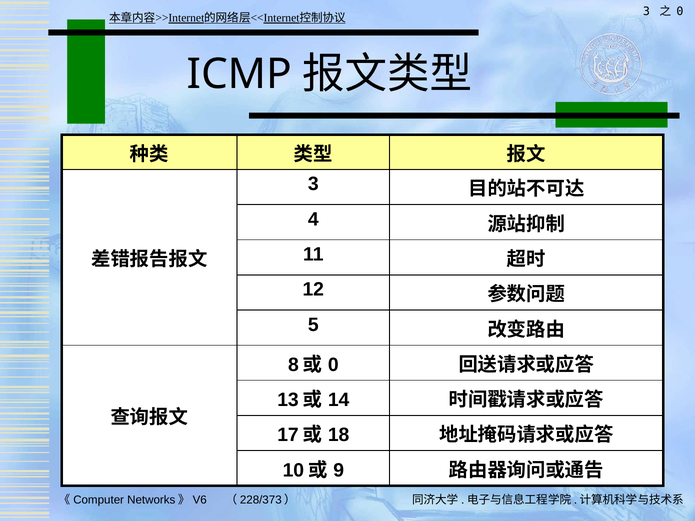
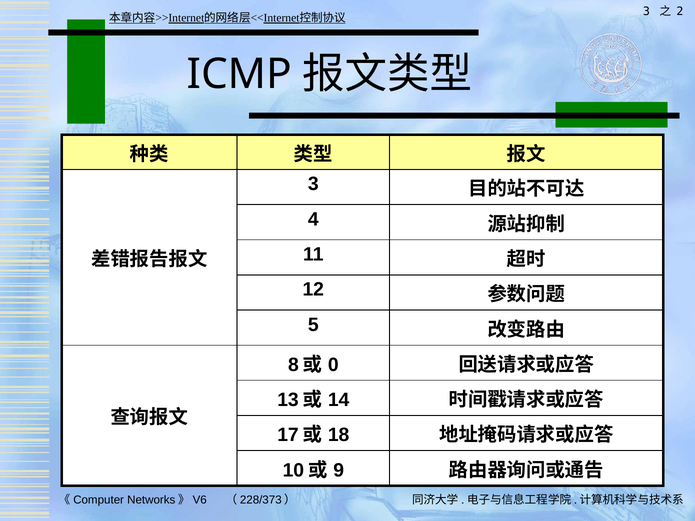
0 at (680, 11): 0 -> 2
